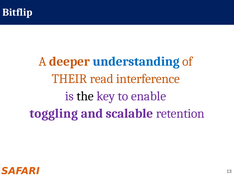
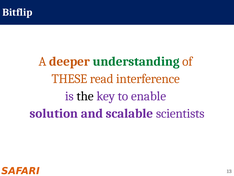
understanding colour: blue -> green
THEIR: THEIR -> THESE
toggling: toggling -> solution
retention: retention -> scientists
